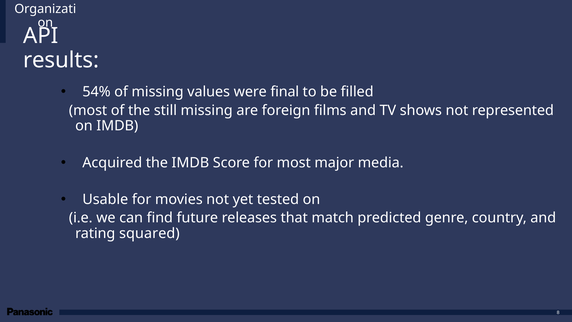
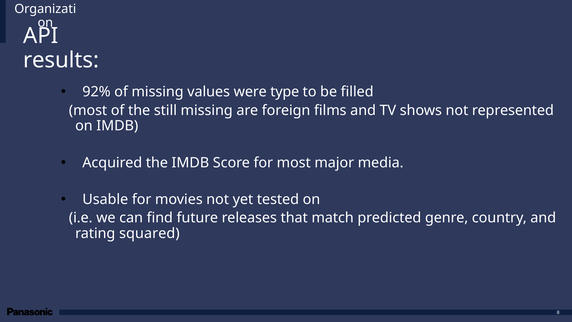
54%: 54% -> 92%
final: final -> type
